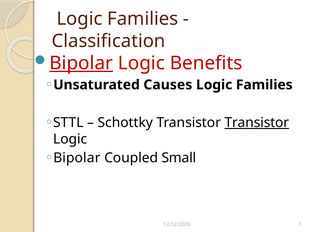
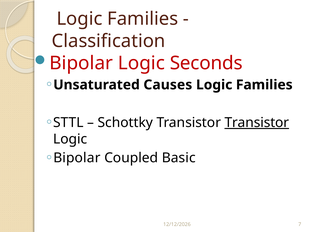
Bipolar at (81, 63) underline: present -> none
Benefits: Benefits -> Seconds
Small: Small -> Basic
